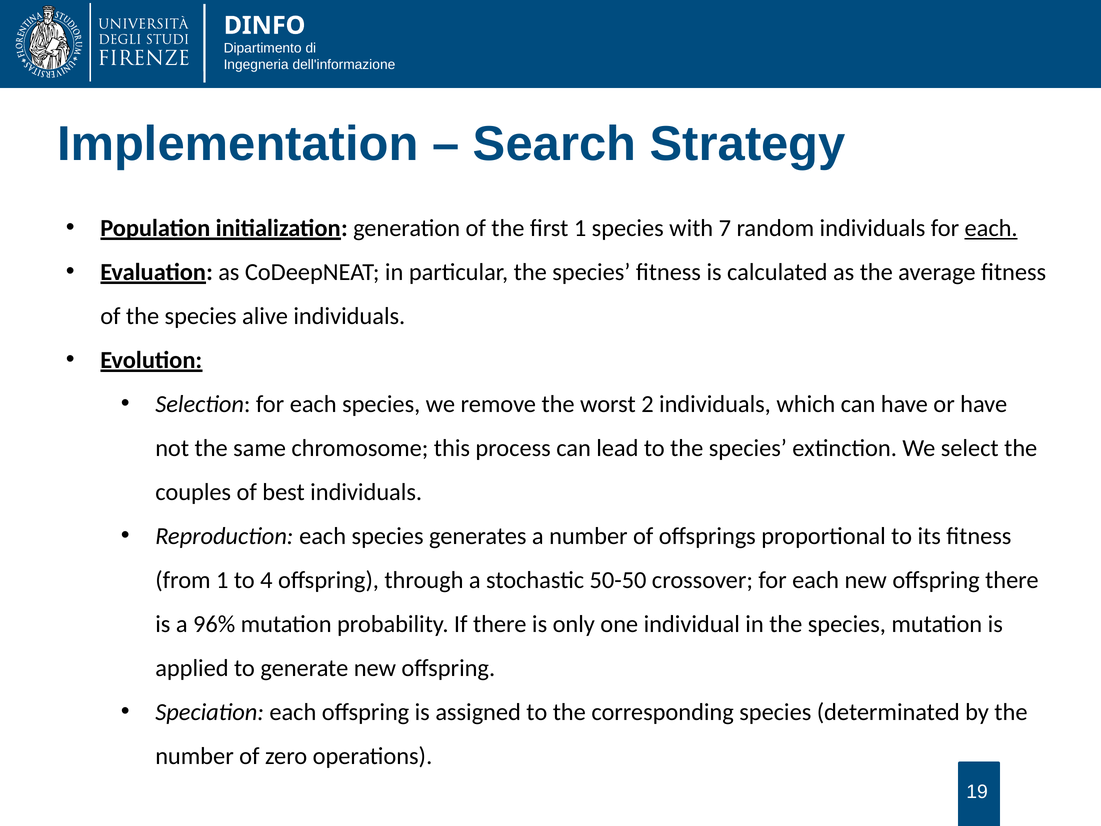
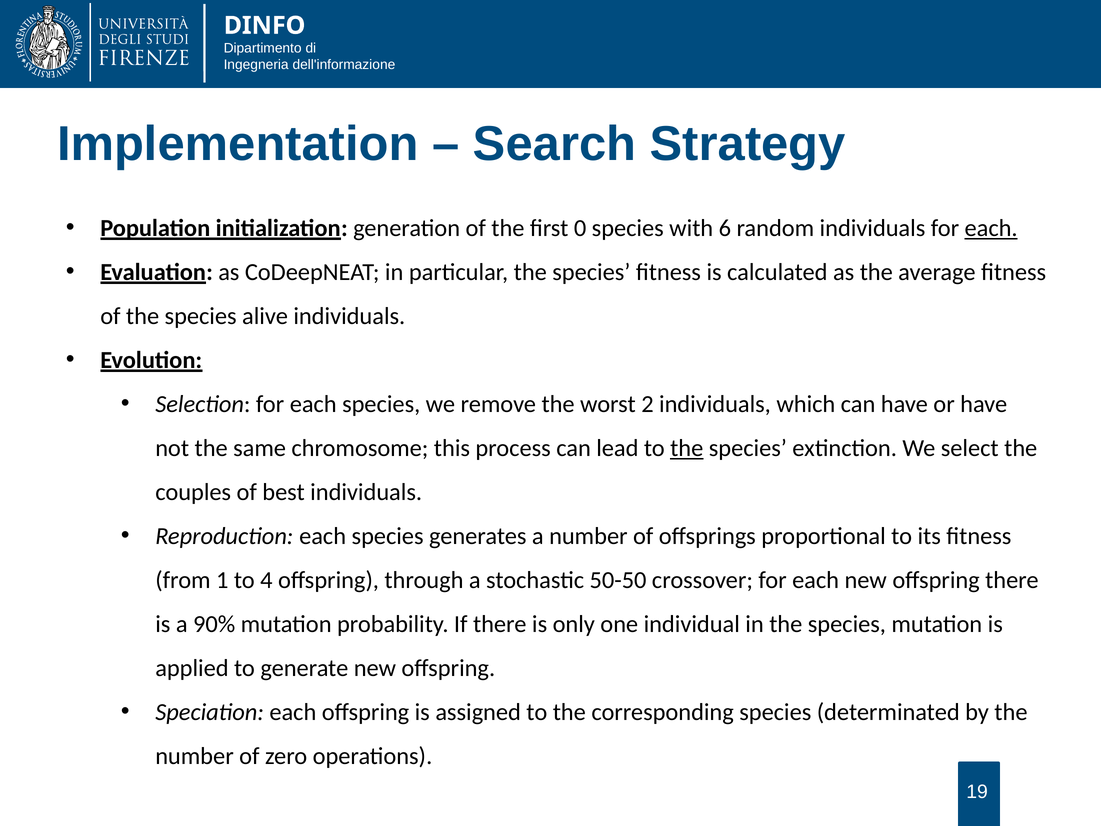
first 1: 1 -> 0
7: 7 -> 6
the at (687, 448) underline: none -> present
96%: 96% -> 90%
